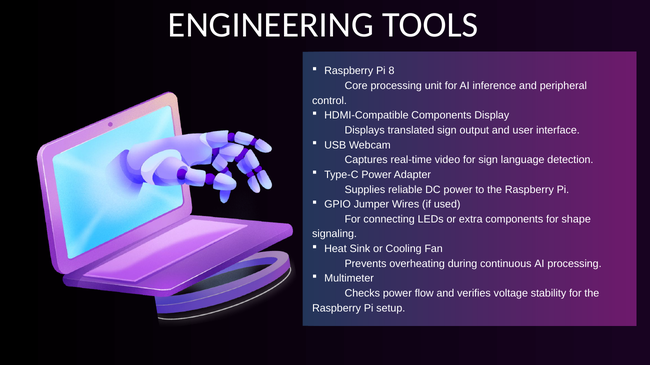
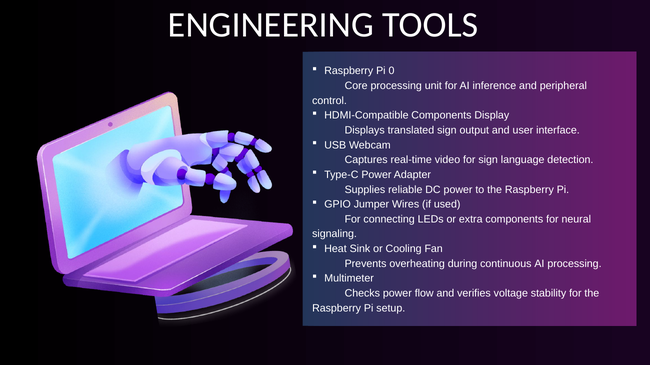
8: 8 -> 0
shape: shape -> neural
